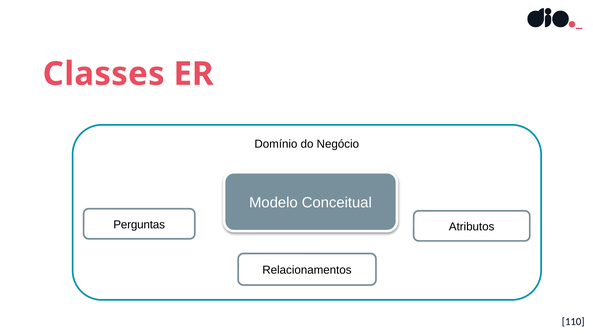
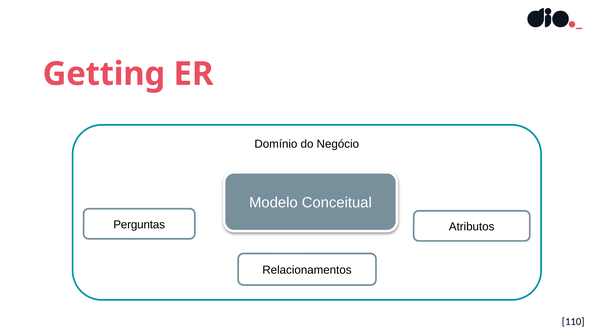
Classes: Classes -> Getting
